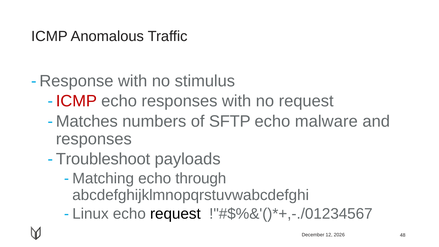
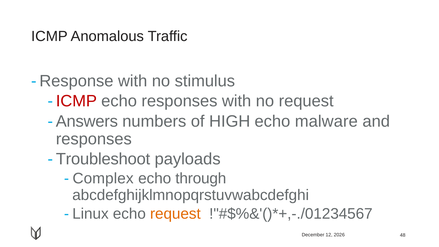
Matches: Matches -> Answers
SFTP: SFTP -> HIGH
Matching: Matching -> Complex
request at (175, 214) colour: black -> orange
